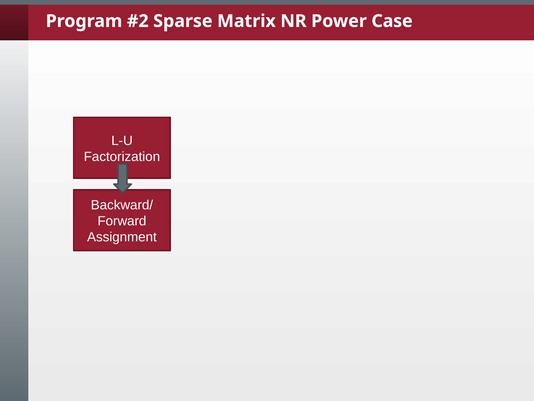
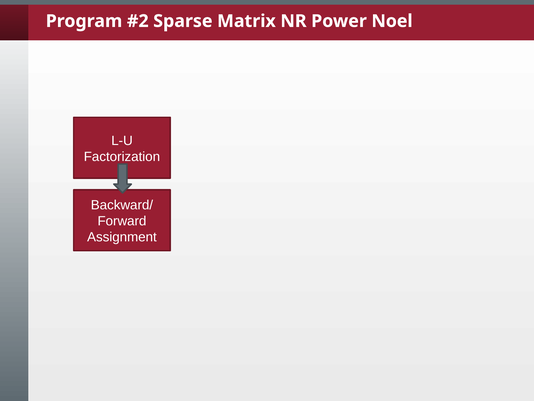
Case: Case -> Noel
